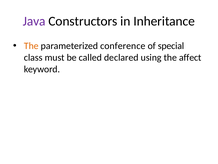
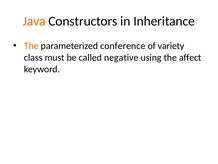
Java colour: purple -> orange
special: special -> variety
declared: declared -> negative
